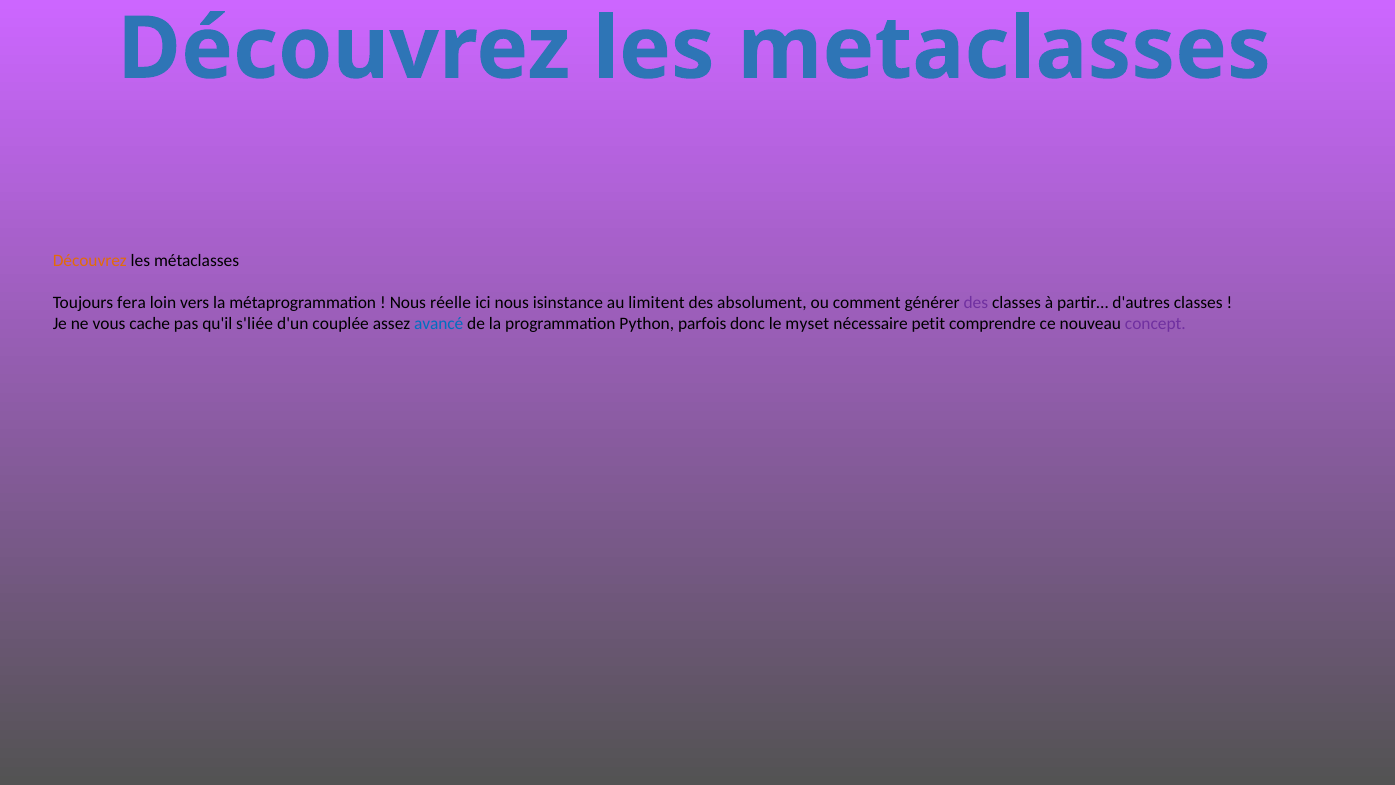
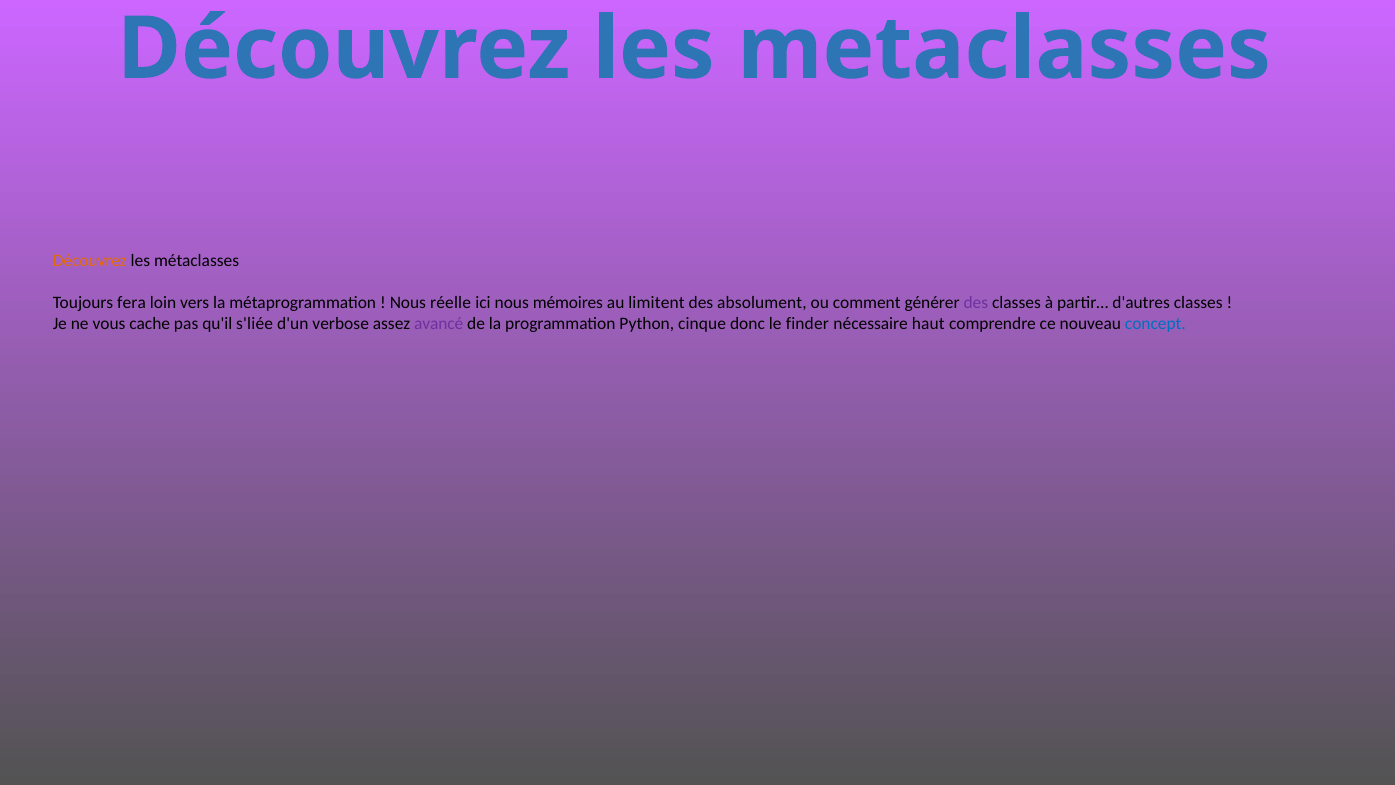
isinstance: isinstance -> mémoires
couplée: couplée -> verbose
avancé colour: blue -> purple
parfois: parfois -> cinque
myset: myset -> finder
petit: petit -> haut
concept colour: purple -> blue
